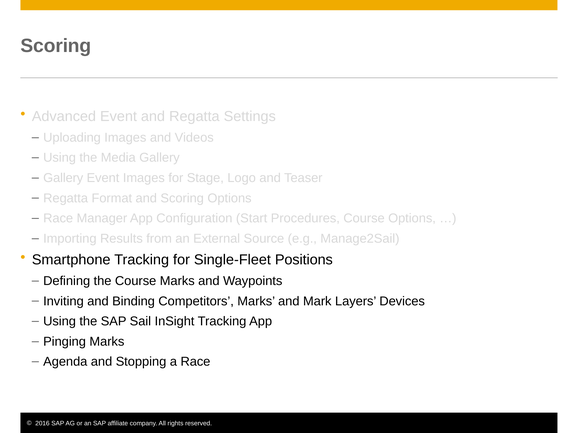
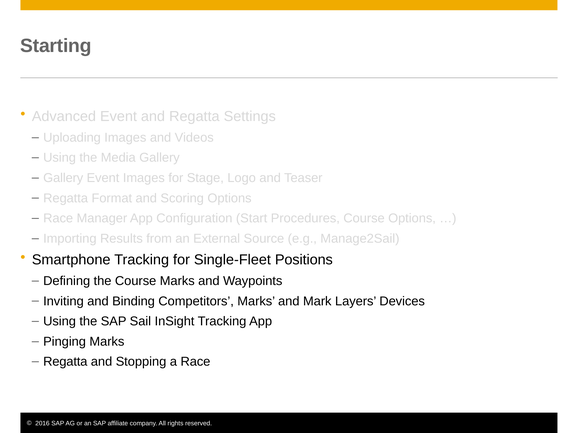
Scoring at (56, 46): Scoring -> Starting
Agenda at (65, 362): Agenda -> Regatta
